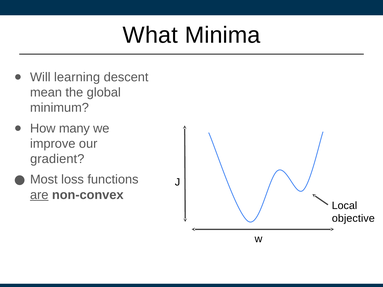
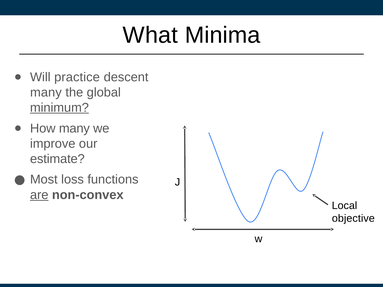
learning: learning -> practice
mean at (46, 92): mean -> many
minimum underline: none -> present
gradient: gradient -> estimate
